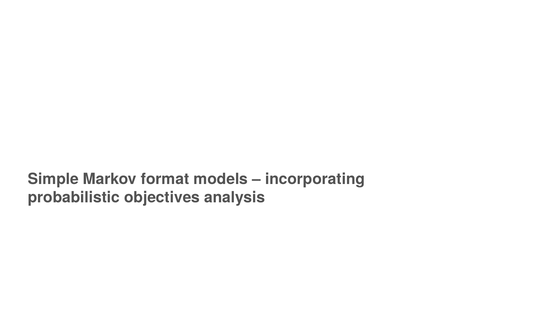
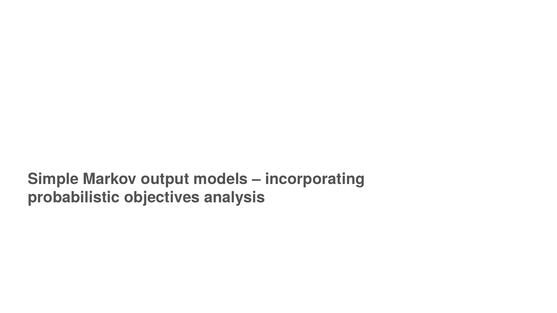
format: format -> output
